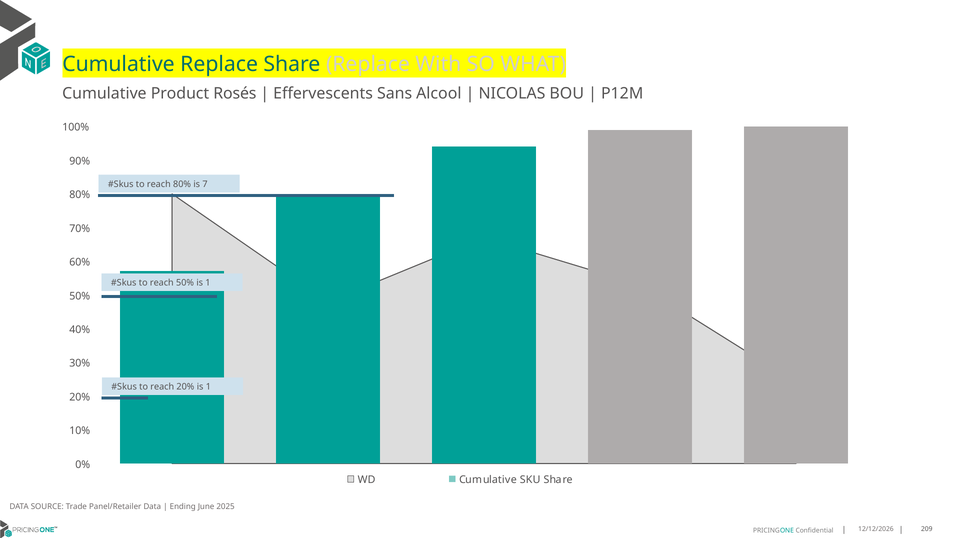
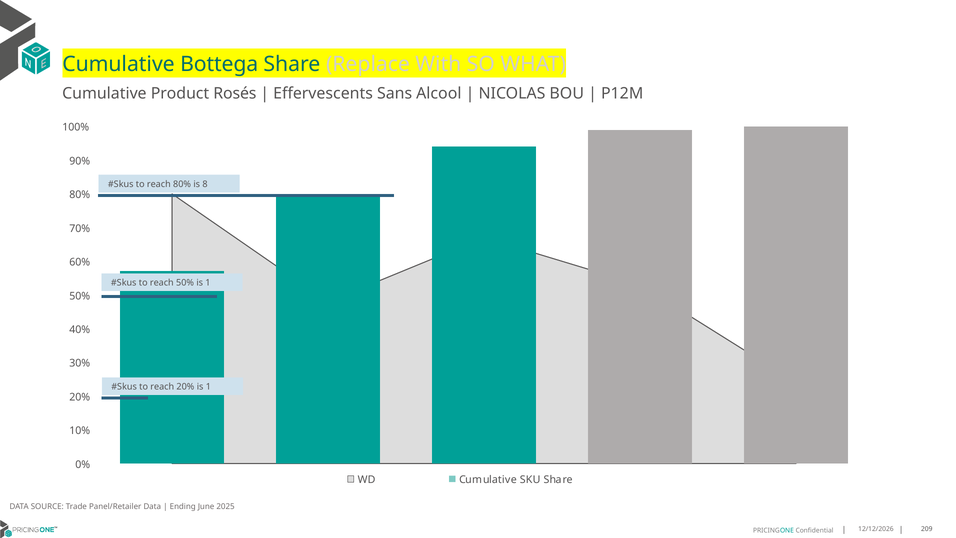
Cumulative Replace: Replace -> Bottega
7: 7 -> 8
